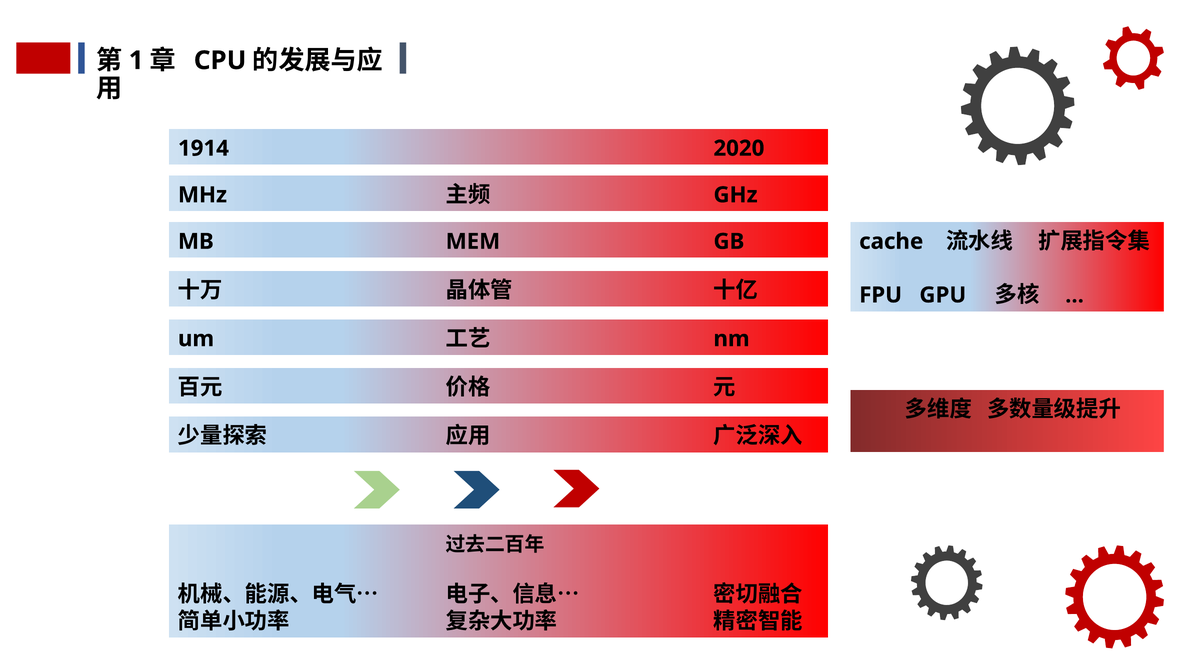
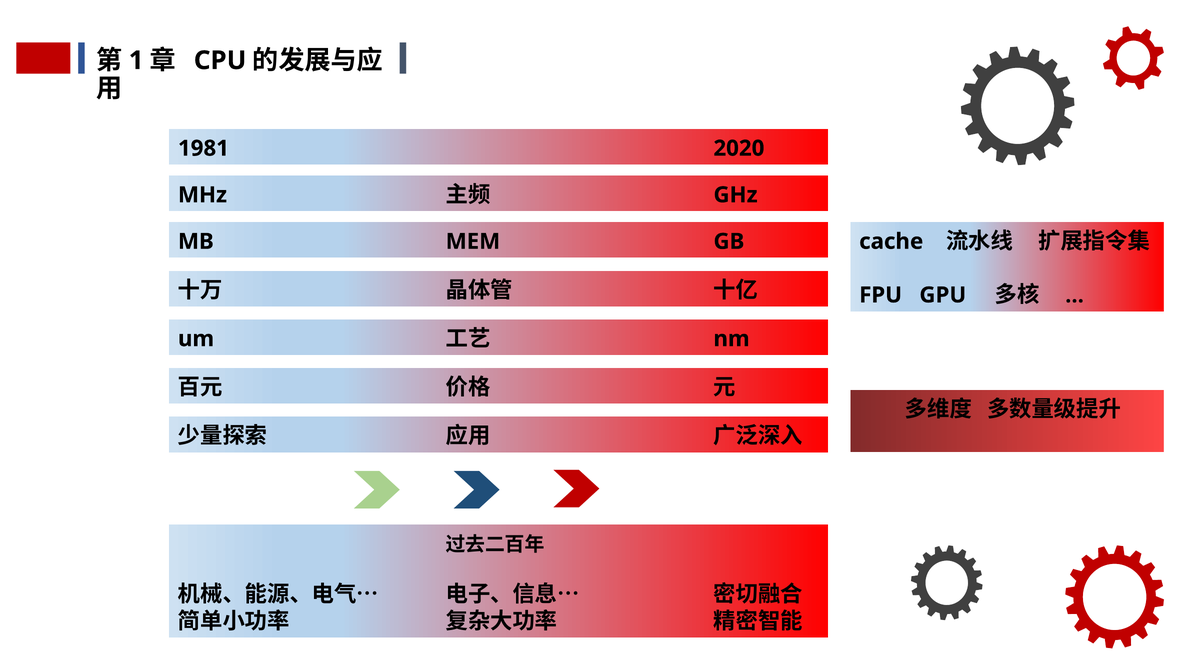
1914: 1914 -> 1981
